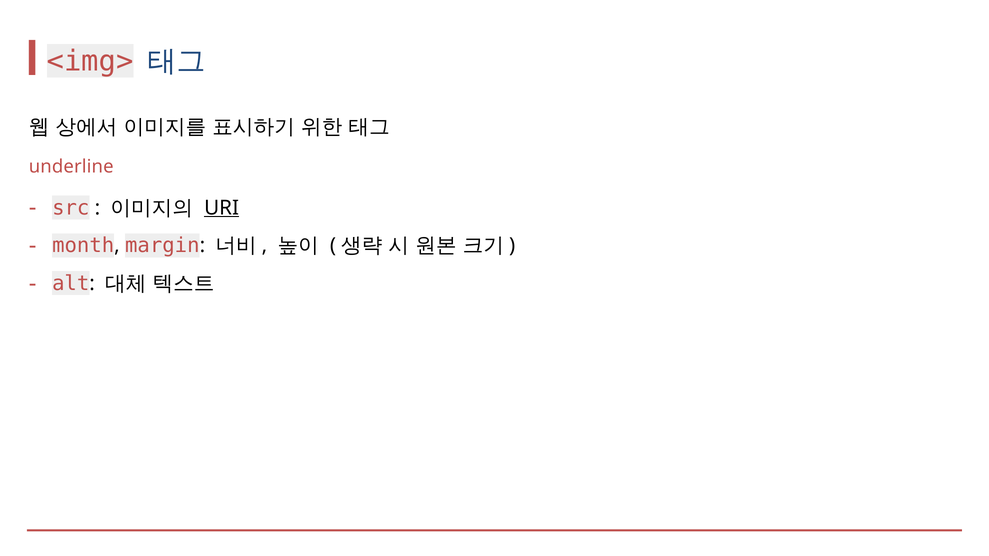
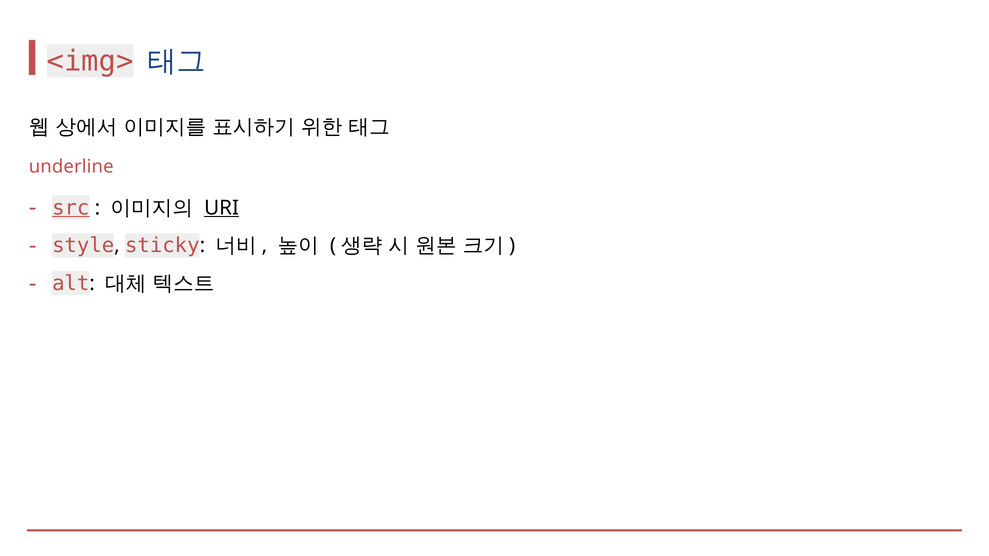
src underline: none -> present
month: month -> style
margin: margin -> sticky
